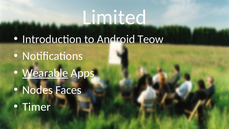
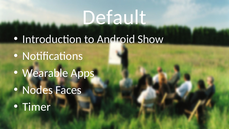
Limited: Limited -> Default
Teow: Teow -> Show
Wearable underline: present -> none
